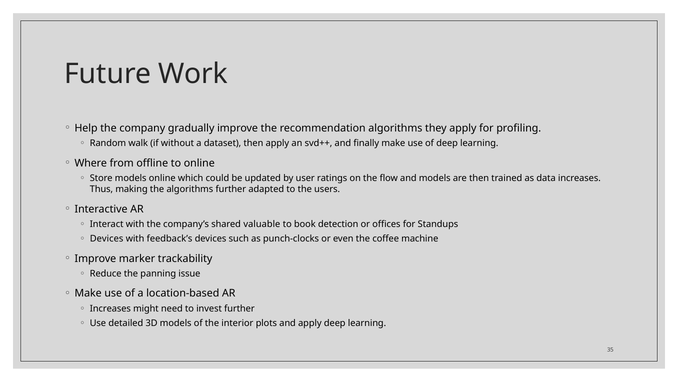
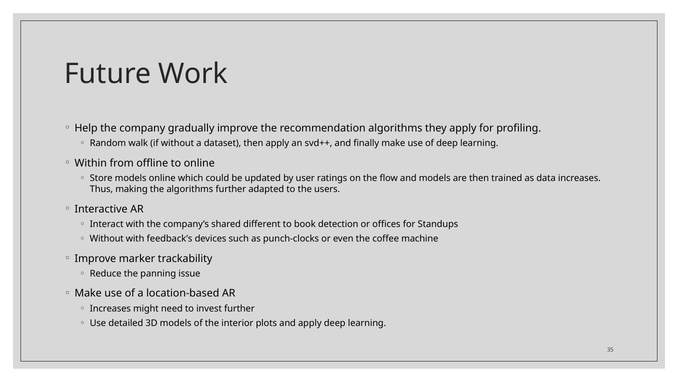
Where: Where -> Within
valuable: valuable -> different
Devices at (107, 239): Devices -> Without
